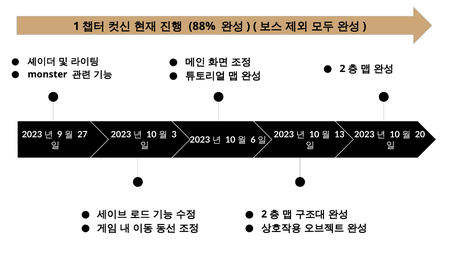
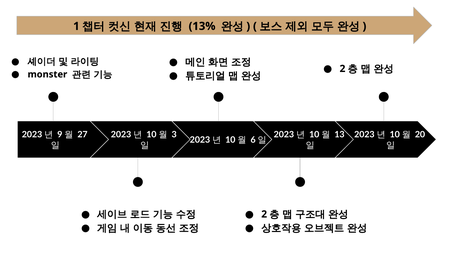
88%: 88% -> 13%
